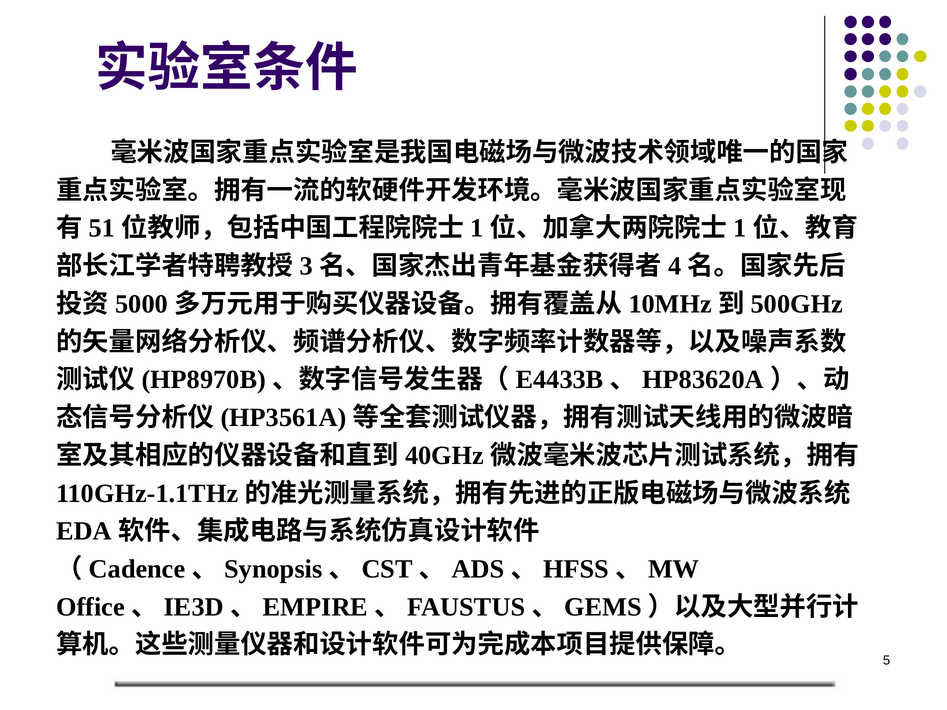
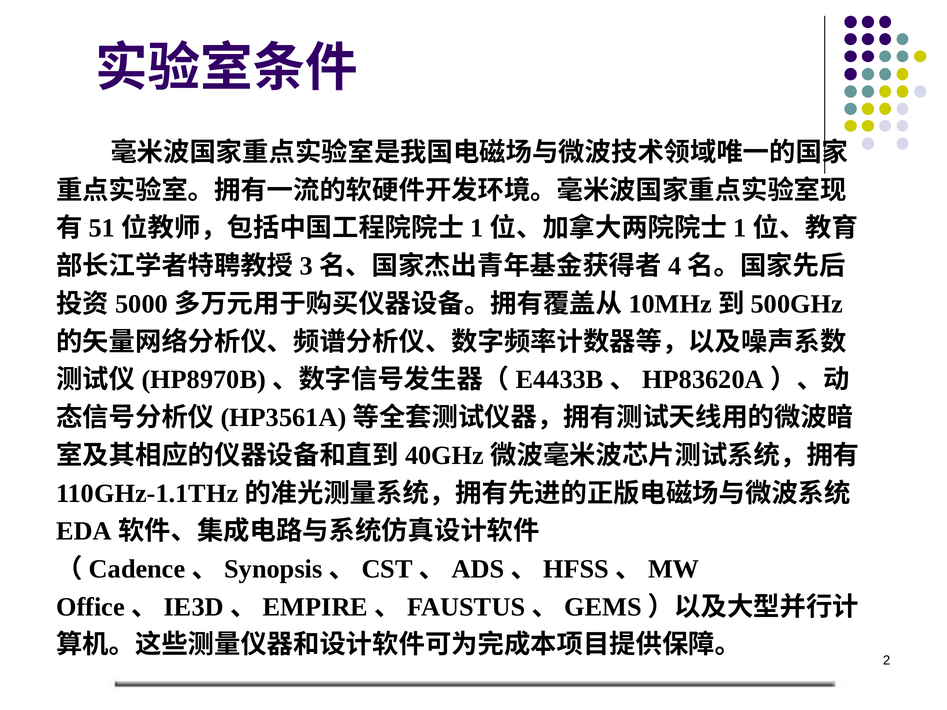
5: 5 -> 2
